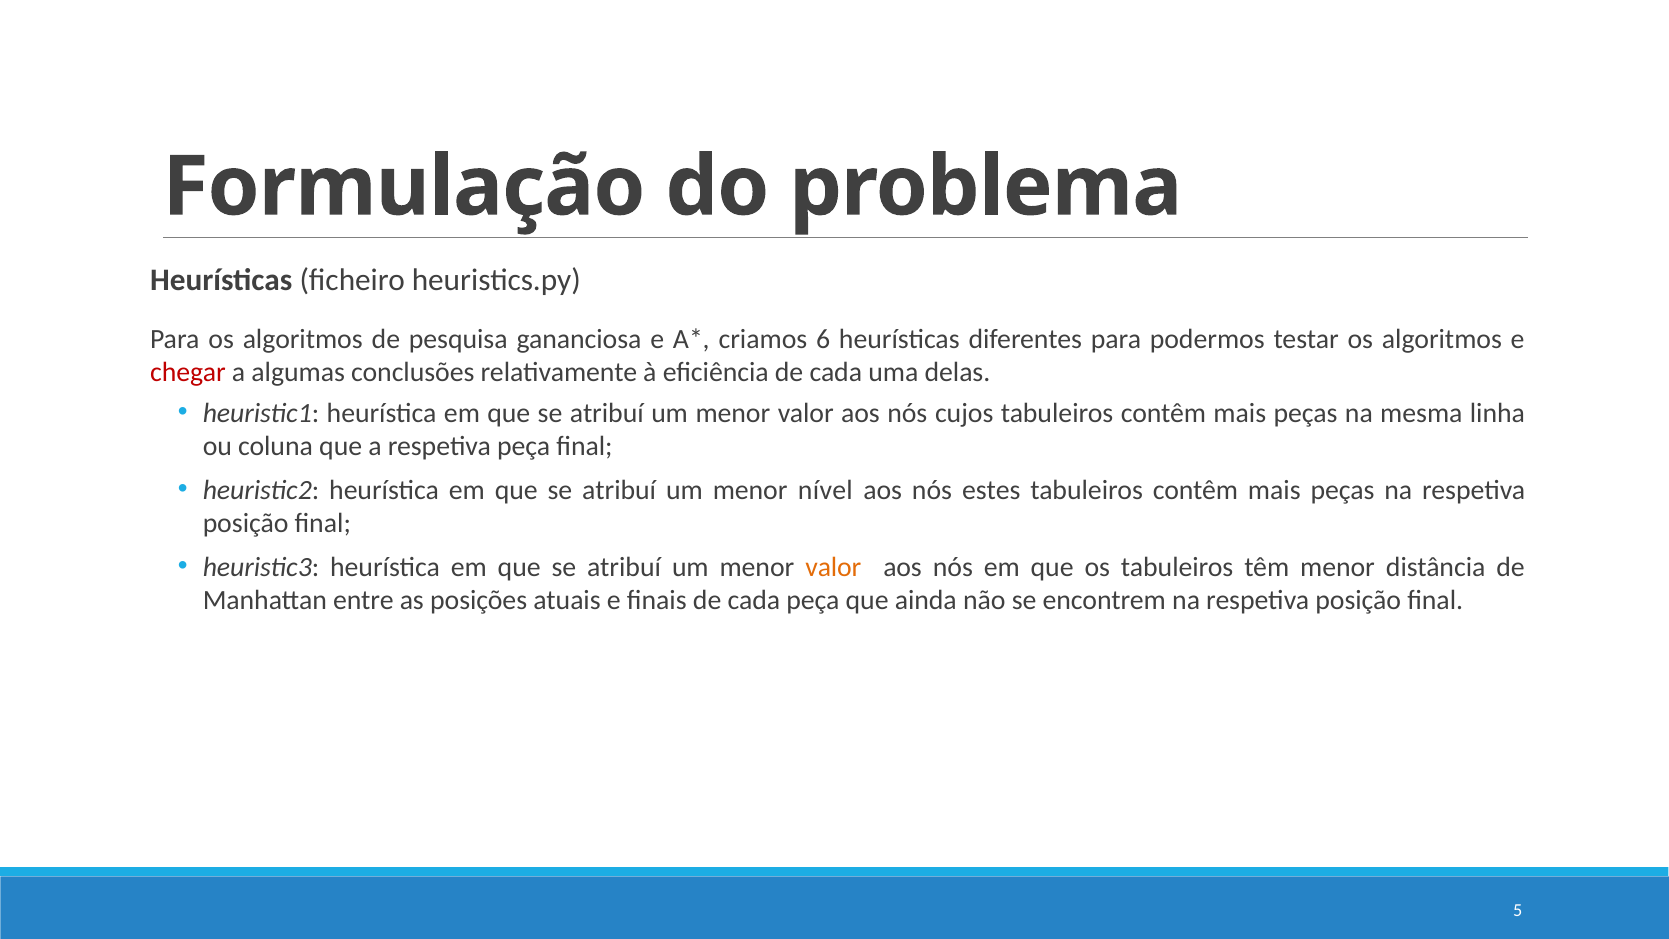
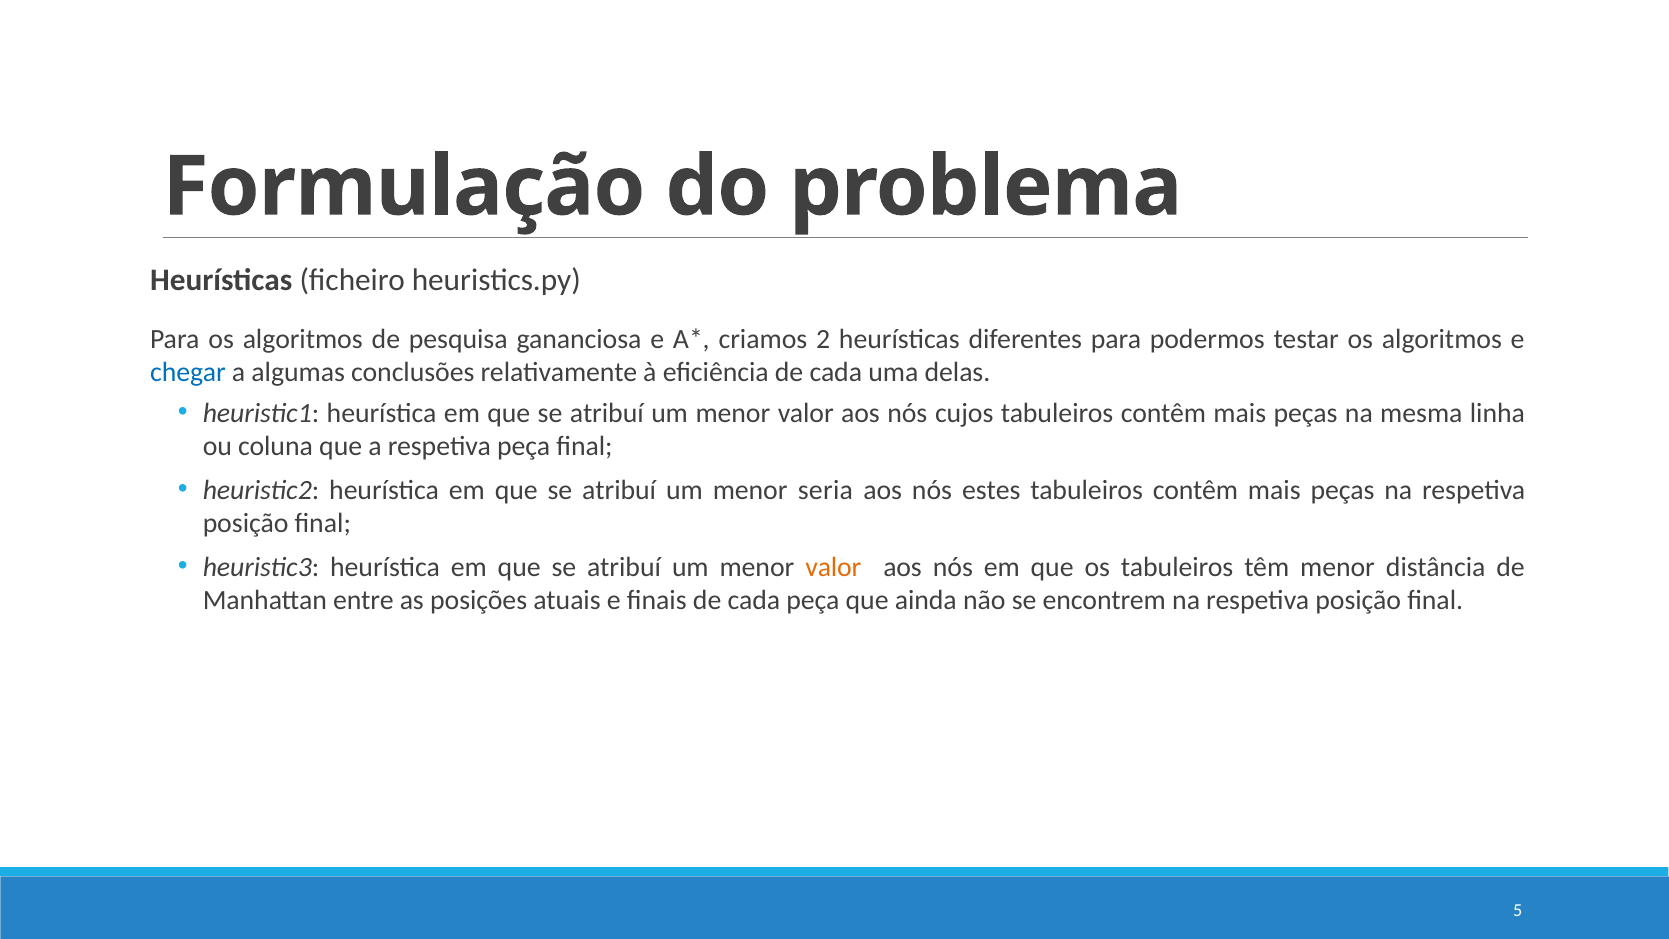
6: 6 -> 2
chegar colour: red -> blue
nível: nível -> seria
